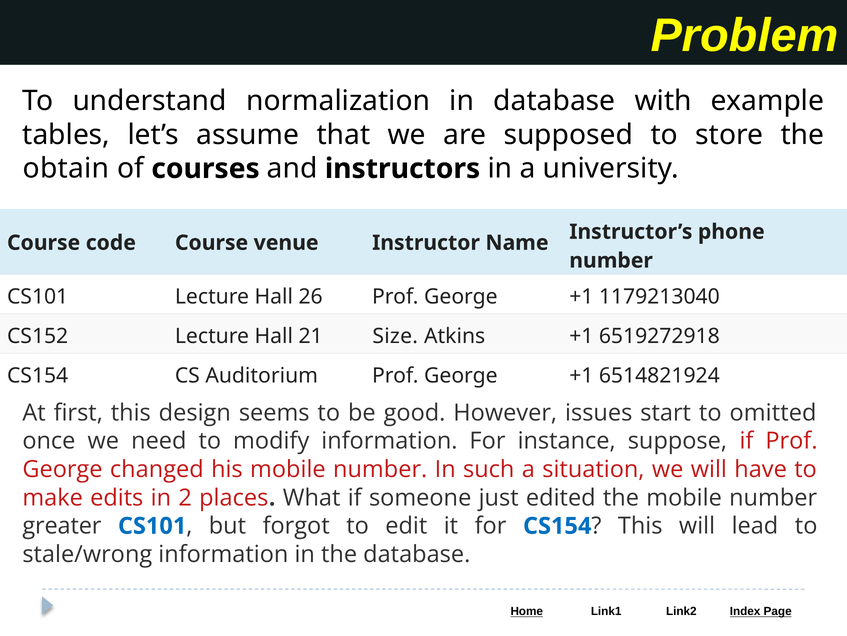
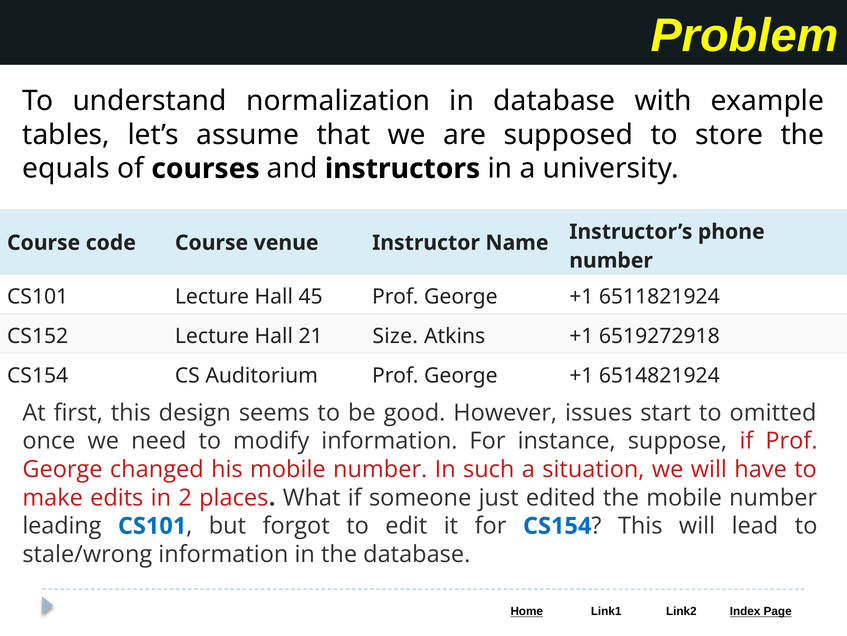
obtain: obtain -> equals
26: 26 -> 45
1179213040: 1179213040 -> 6511821924
greater: greater -> leading
